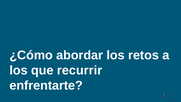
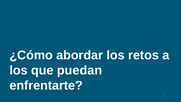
recurrir: recurrir -> puedan
